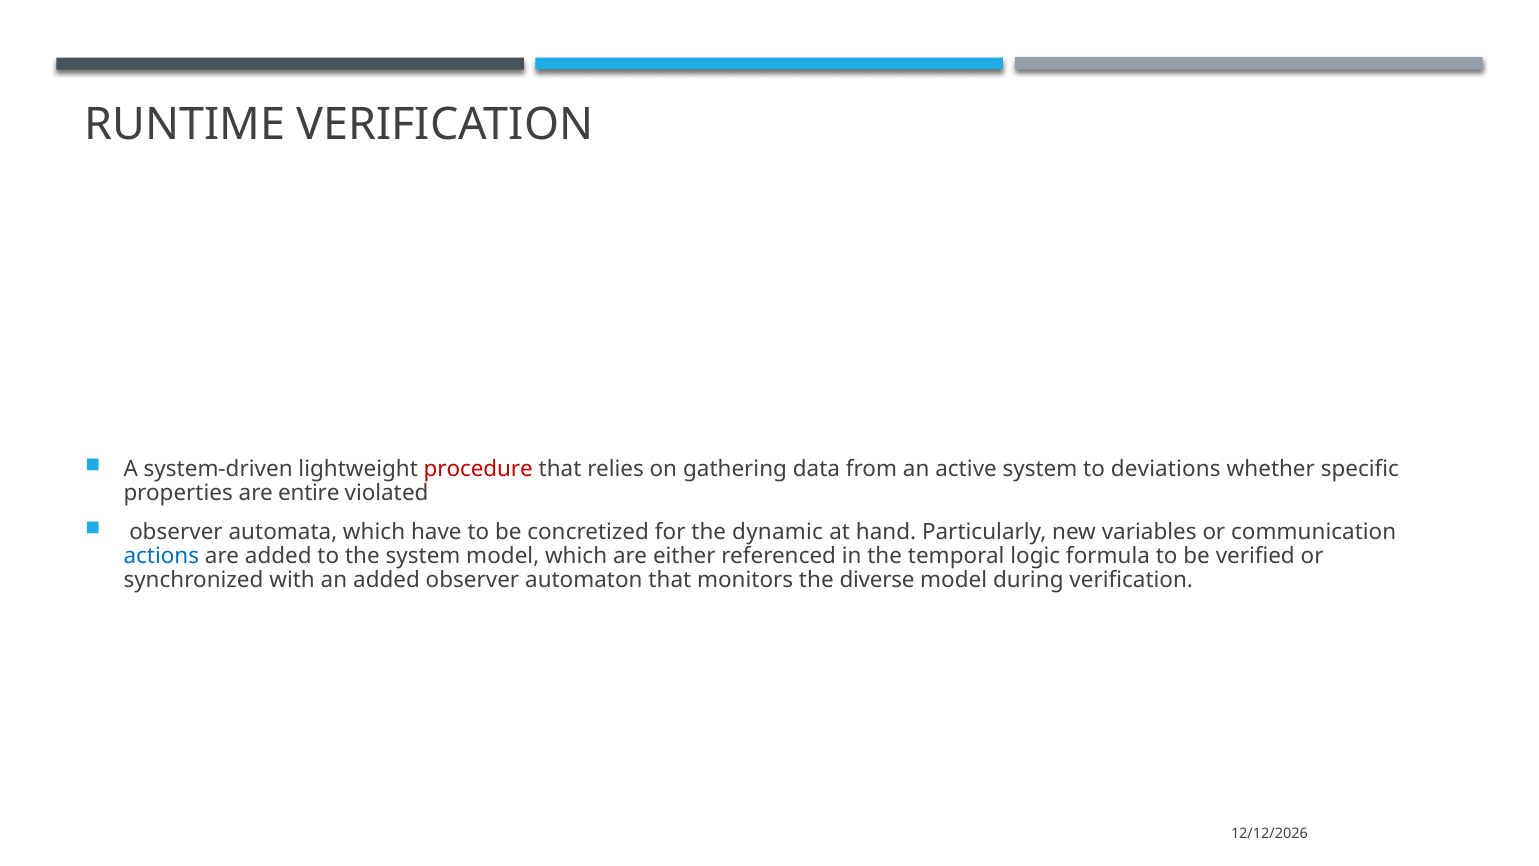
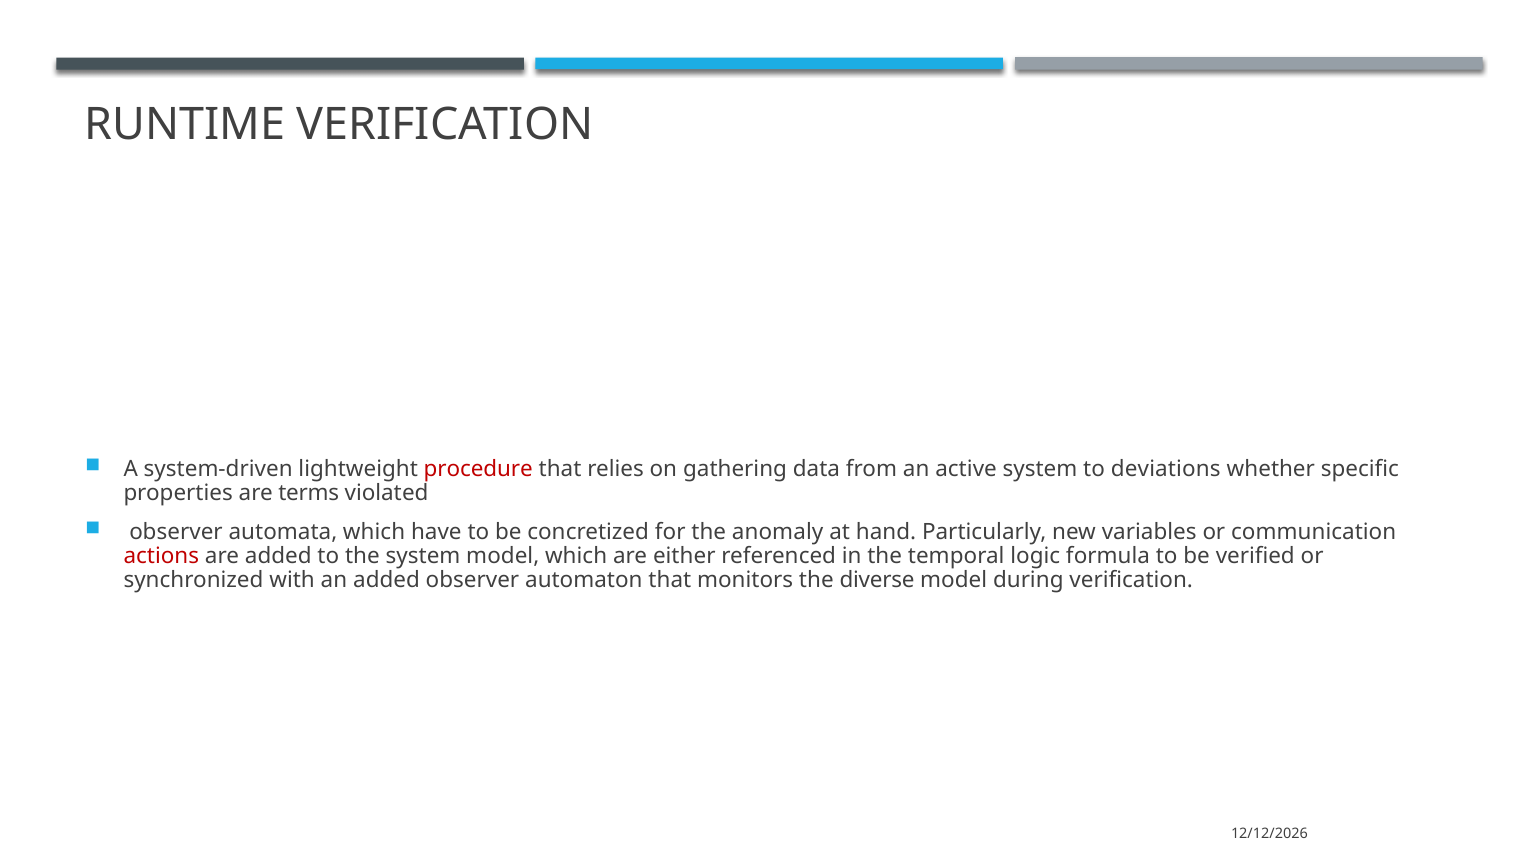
entire: entire -> terms
dynamic: dynamic -> anomaly
actions colour: blue -> red
